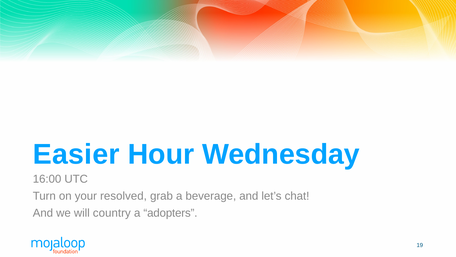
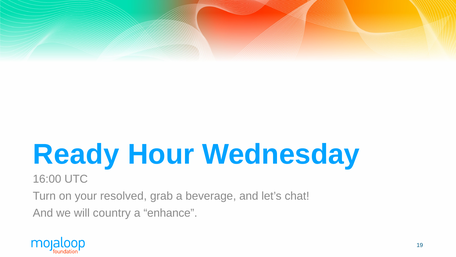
Easier: Easier -> Ready
adopters: adopters -> enhance
